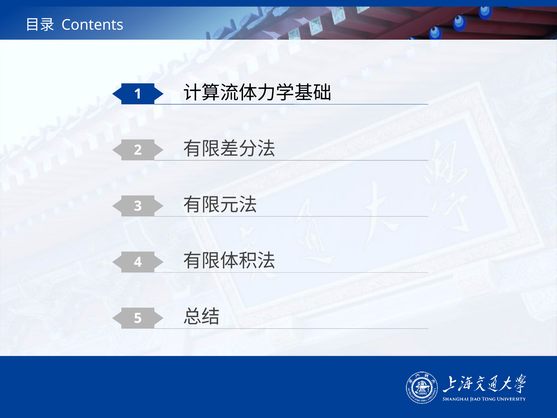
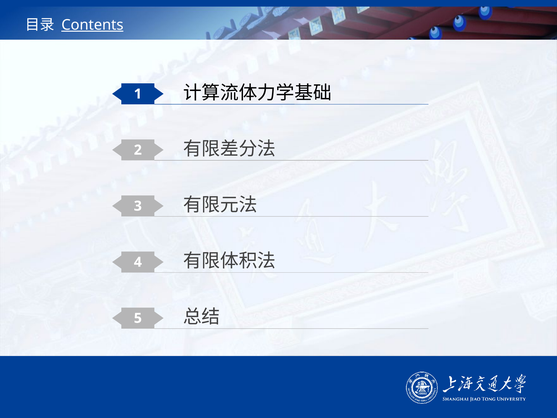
Contents underline: none -> present
